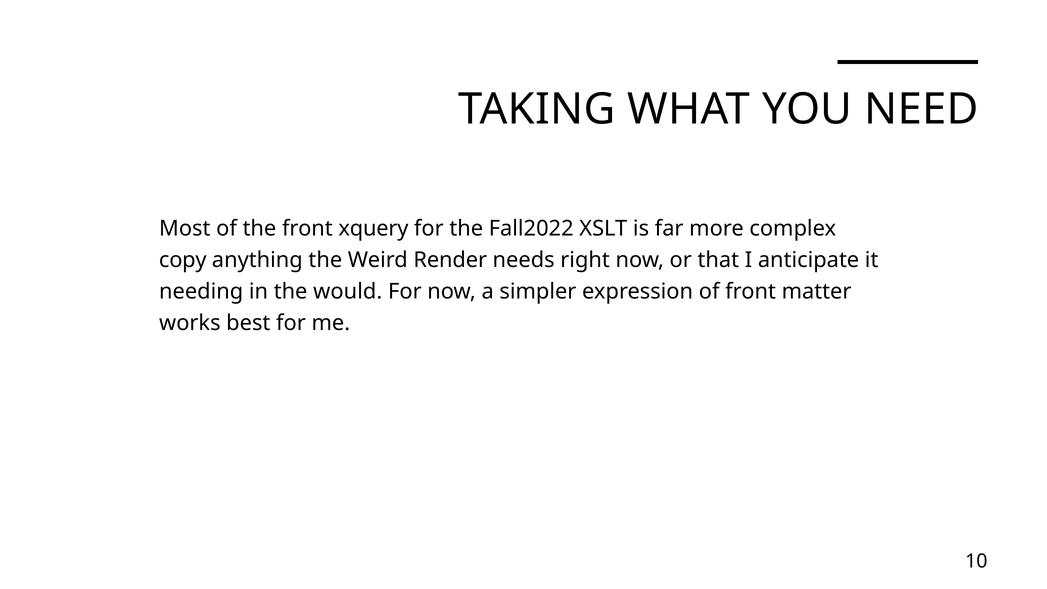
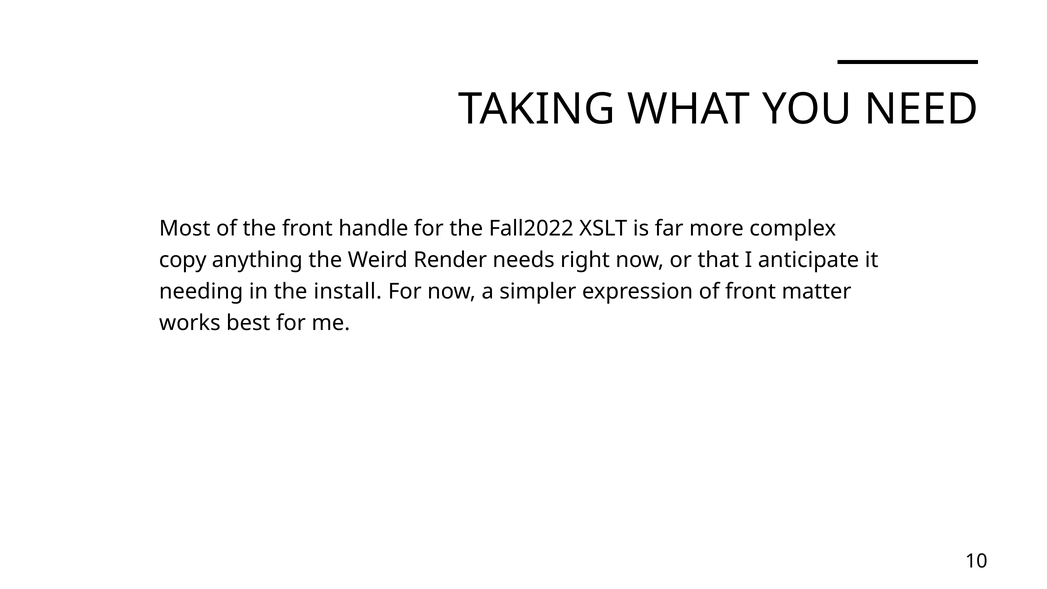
xquery: xquery -> handle
would: would -> install
